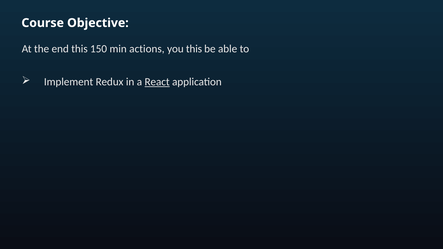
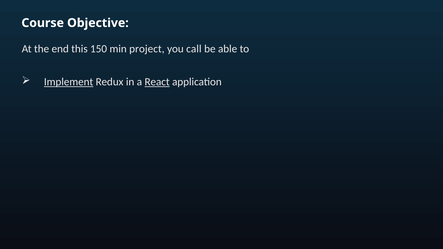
actions: actions -> project
you this: this -> call
Implement underline: none -> present
